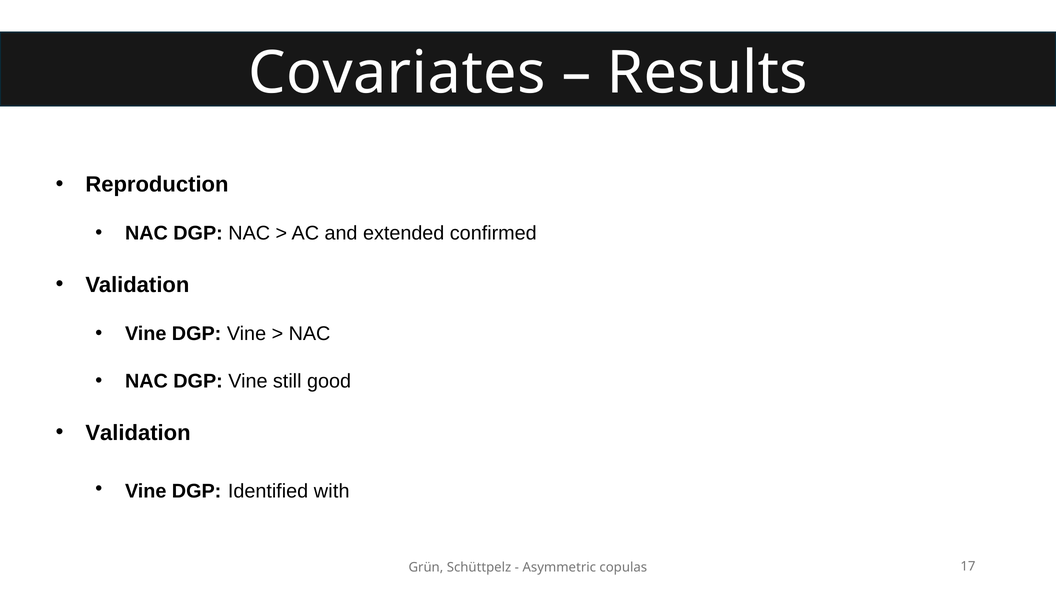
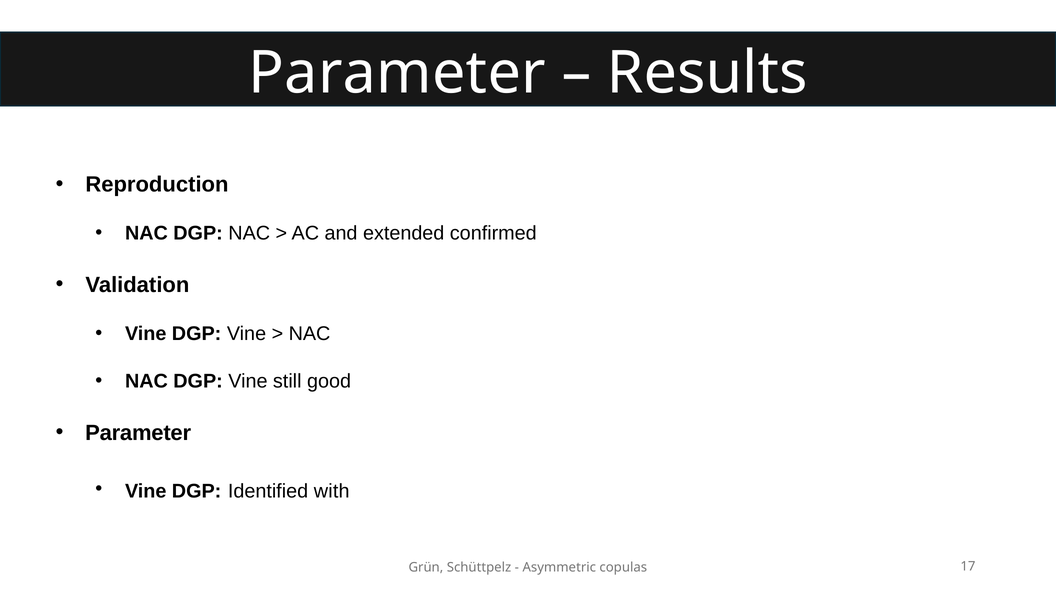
Covariates at (397, 73): Covariates -> Parameter
Validation at (138, 433): Validation -> Parameter
